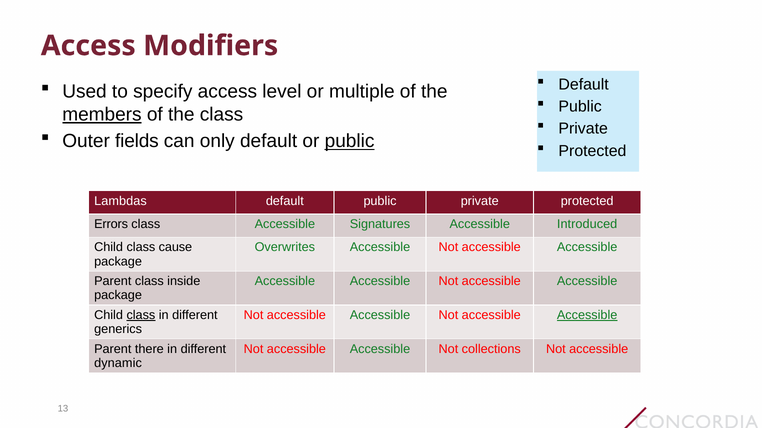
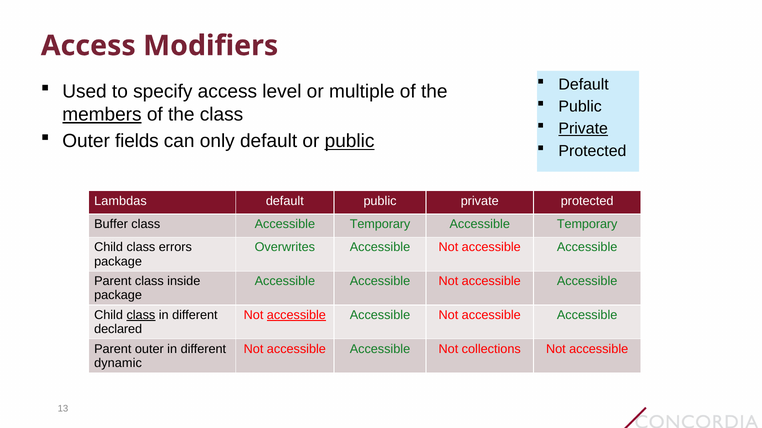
Private at (583, 129) underline: none -> present
Errors: Errors -> Buffer
class Accessible Signatures: Signatures -> Temporary
Introduced at (587, 224): Introduced -> Temporary
cause: cause -> errors
accessible at (296, 316) underline: none -> present
Accessible at (587, 316) underline: present -> none
generics: generics -> declared
Parent there: there -> outer
